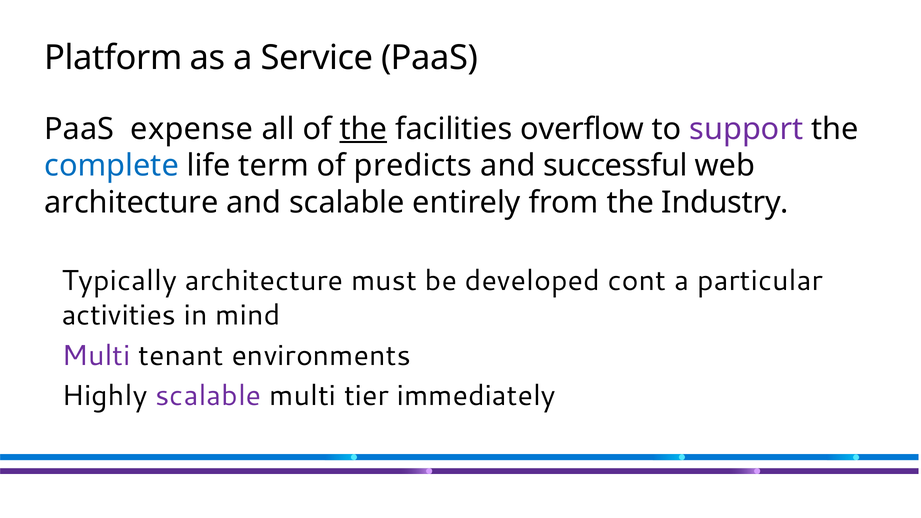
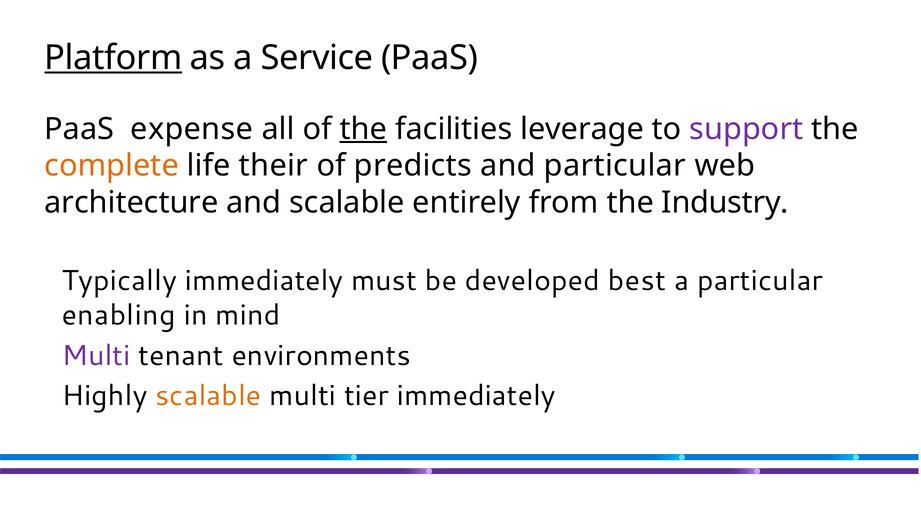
Platform underline: none -> present
overflow: overflow -> leverage
complete colour: blue -> orange
term: term -> their
and successful: successful -> particular
Typically architecture: architecture -> immediately
cont: cont -> best
activities: activities -> enabling
scalable at (208, 396) colour: purple -> orange
